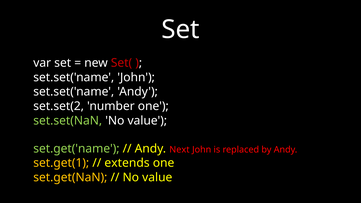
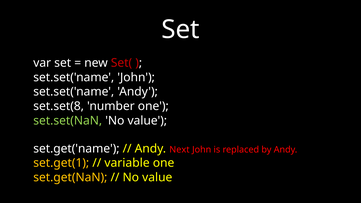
set.set(2: set.set(2 -> set.set(8
set.get('name colour: light green -> white
extends: extends -> variable
